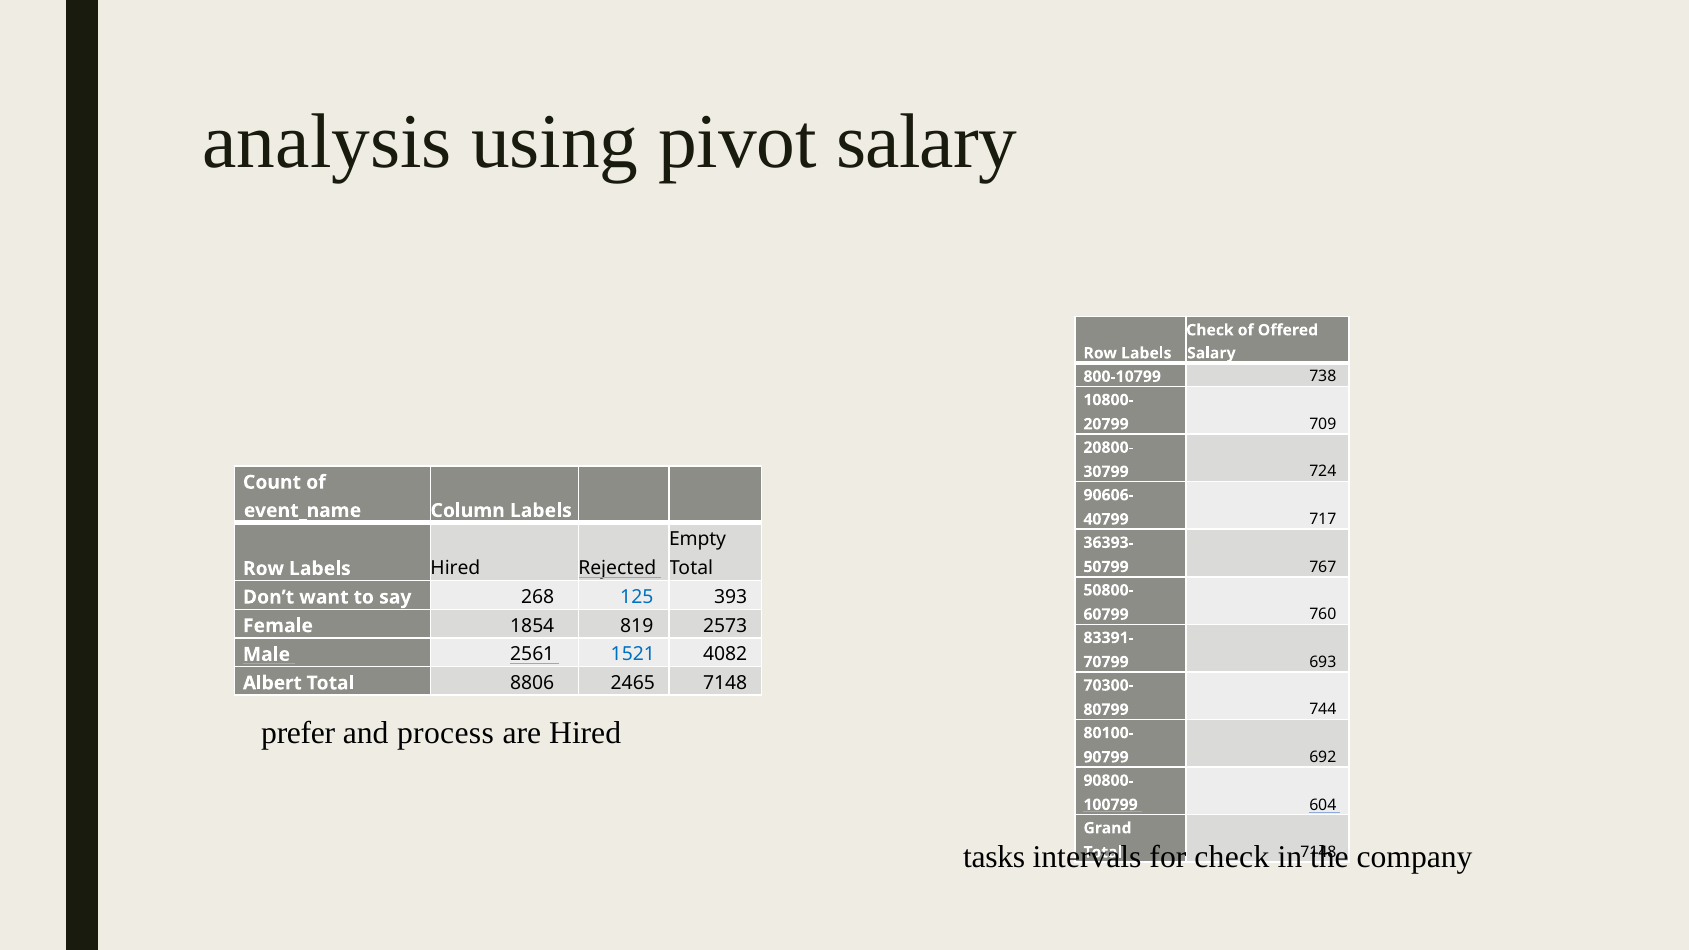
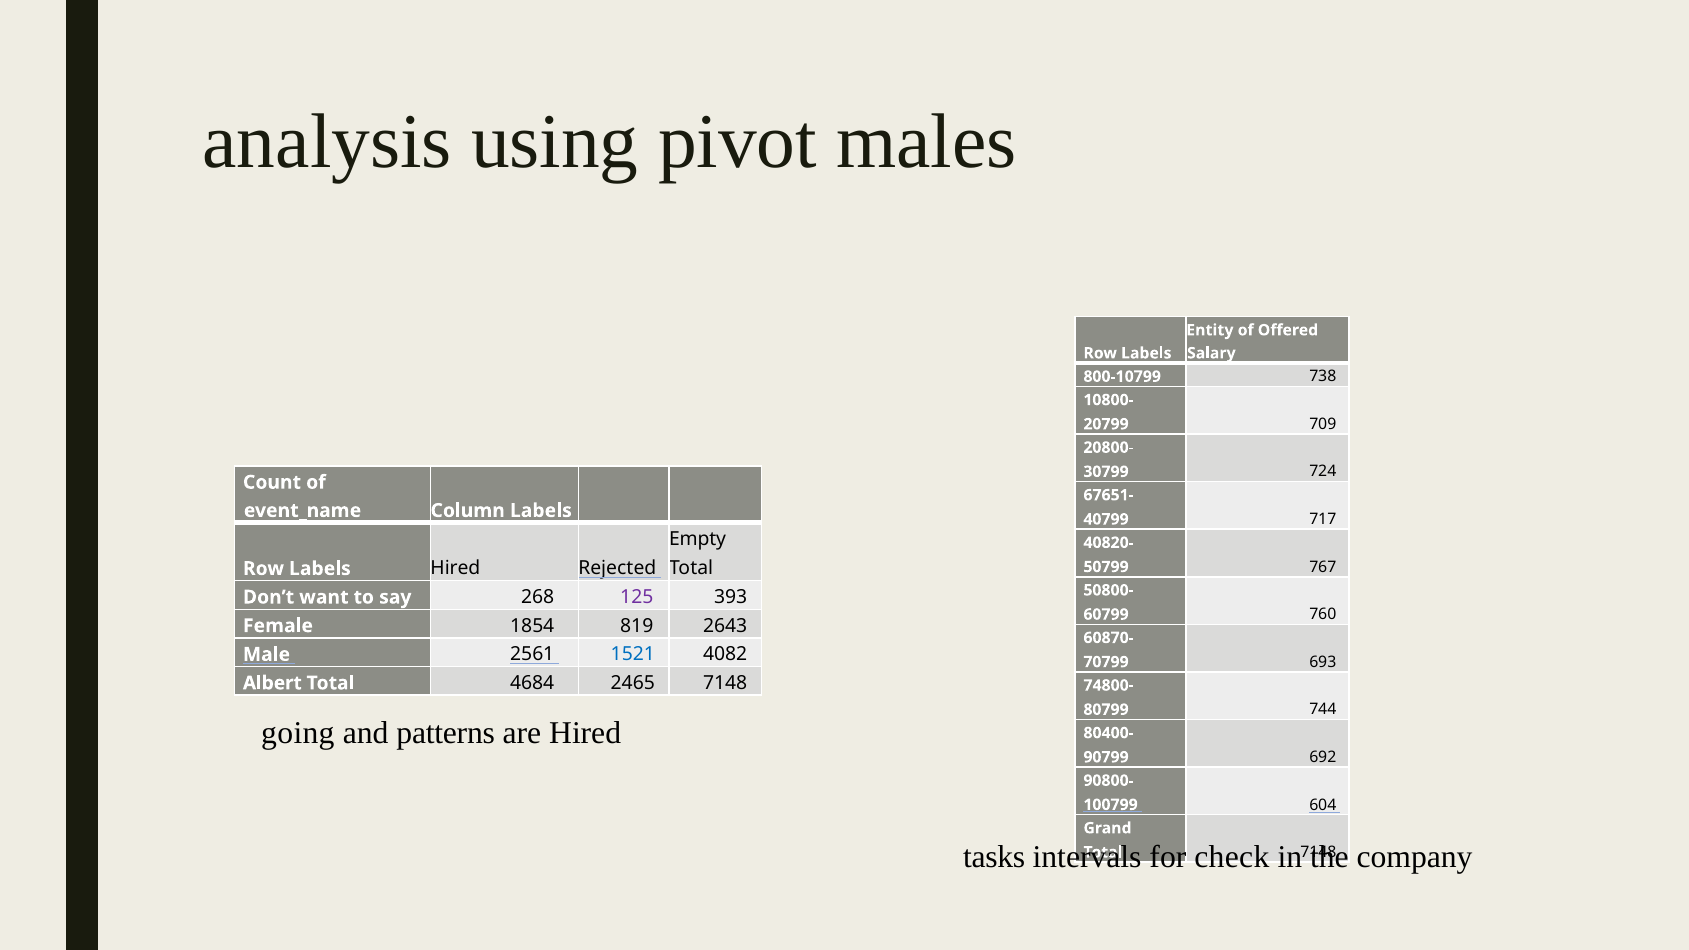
pivot salary: salary -> males
Check at (1210, 330): Check -> Entity
90606-: 90606- -> 67651-
36393-: 36393- -> 40820-
125 colour: blue -> purple
2573: 2573 -> 2643
83391-: 83391- -> 60870-
8806: 8806 -> 4684
70300-: 70300- -> 74800-
prefer: prefer -> going
process: process -> patterns
80100-: 80100- -> 80400-
